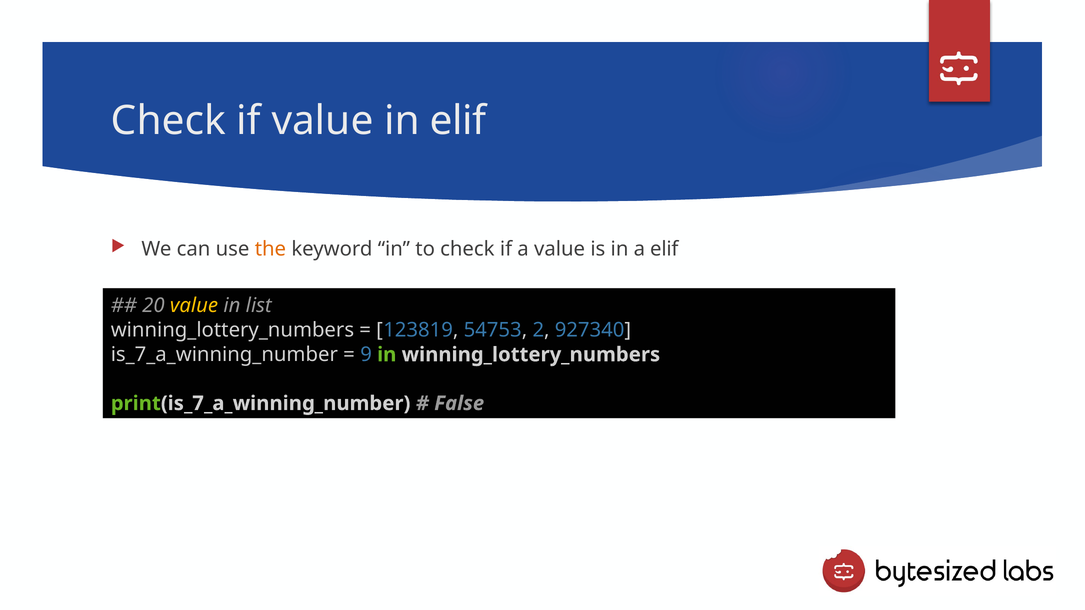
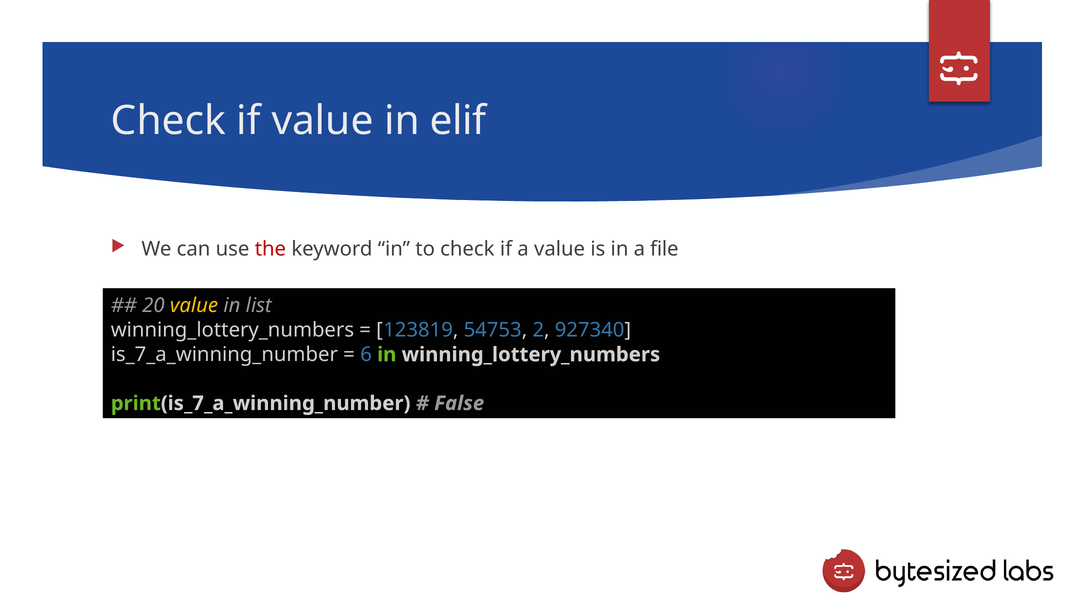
the colour: orange -> red
a elif: elif -> file
9: 9 -> 6
